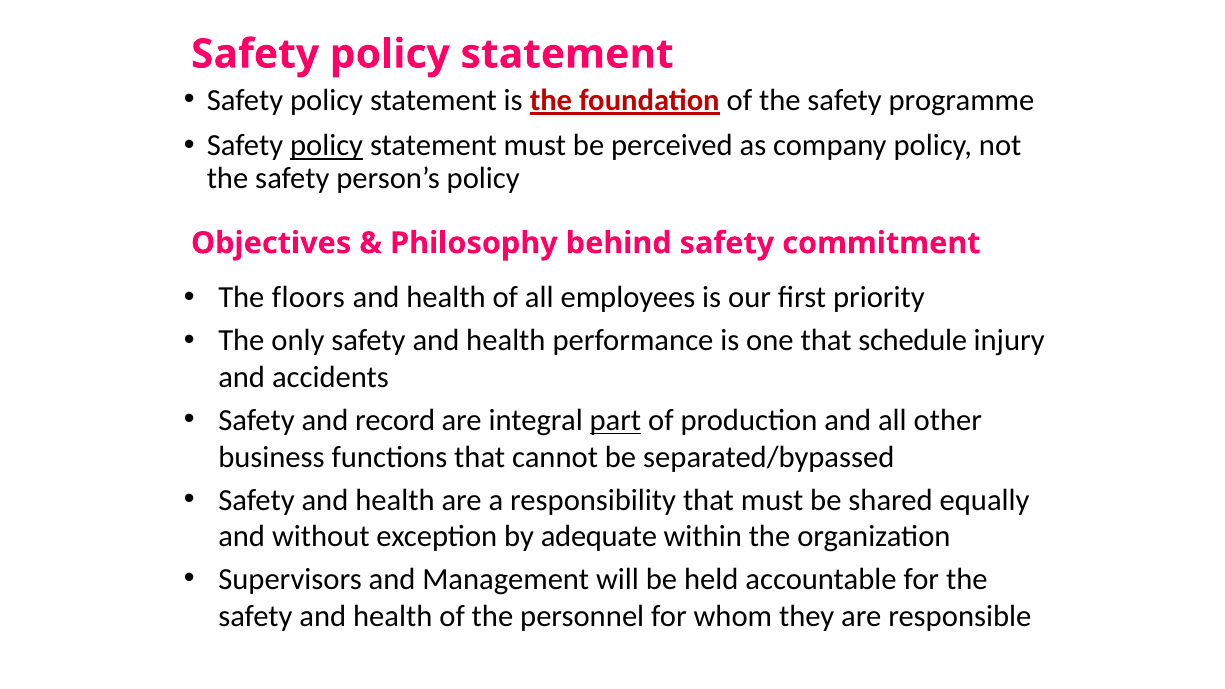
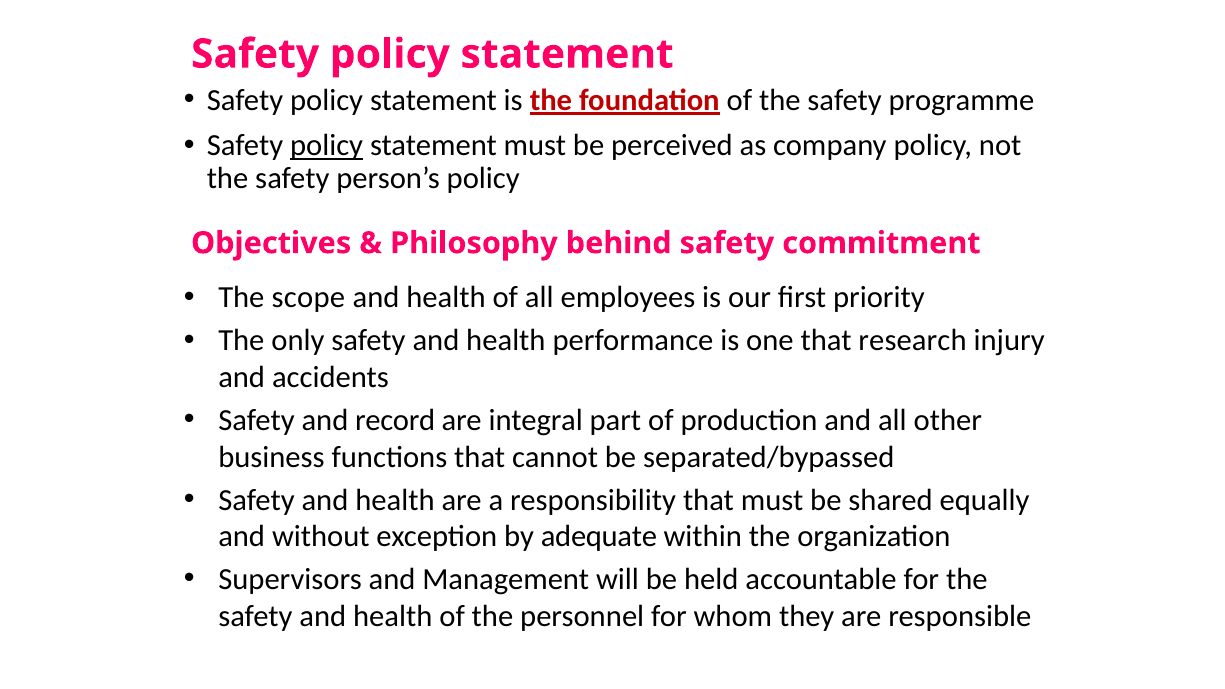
floors: floors -> scope
schedule: schedule -> research
part underline: present -> none
